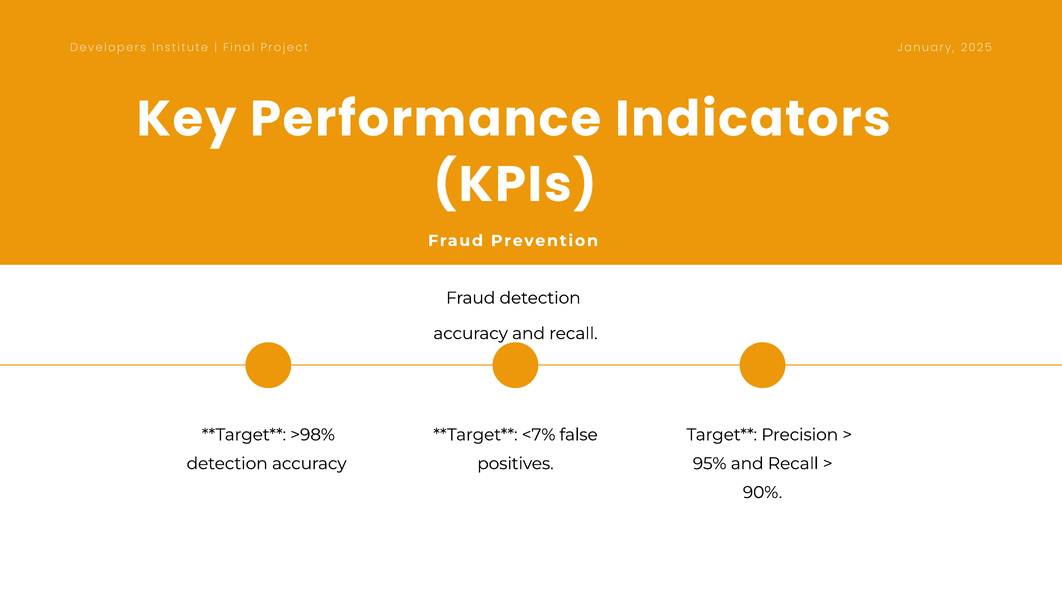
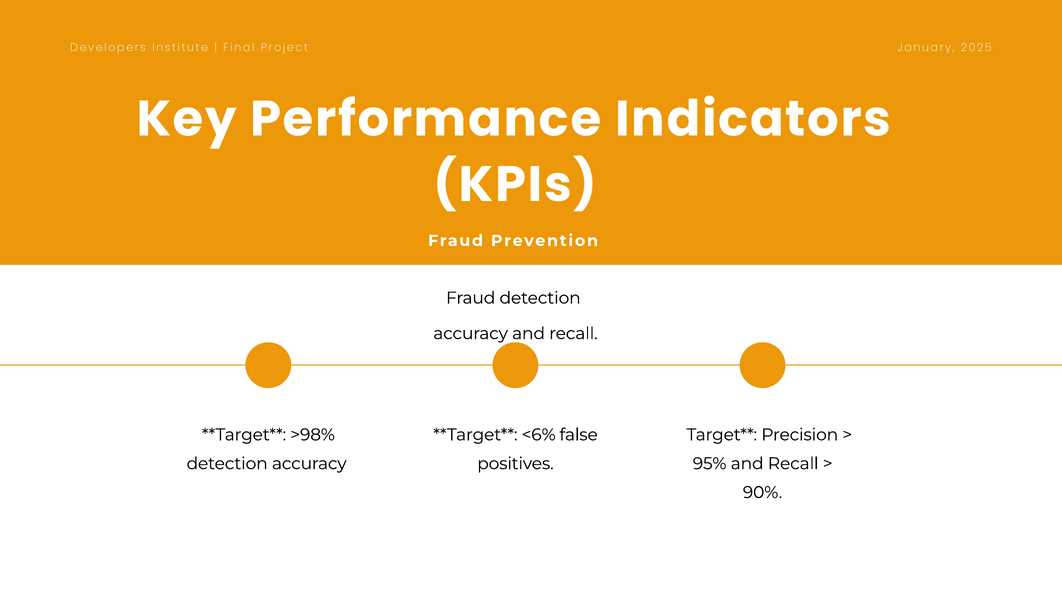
<7%: <7% -> <6%
